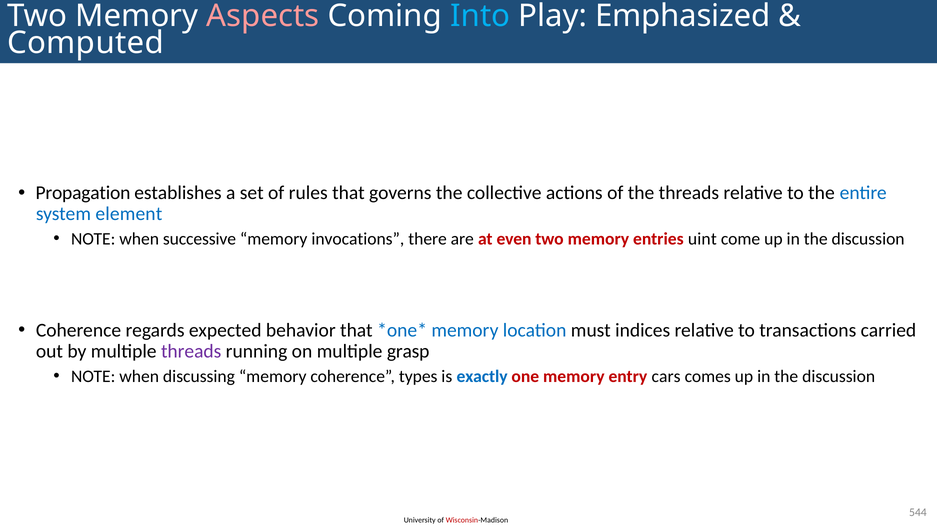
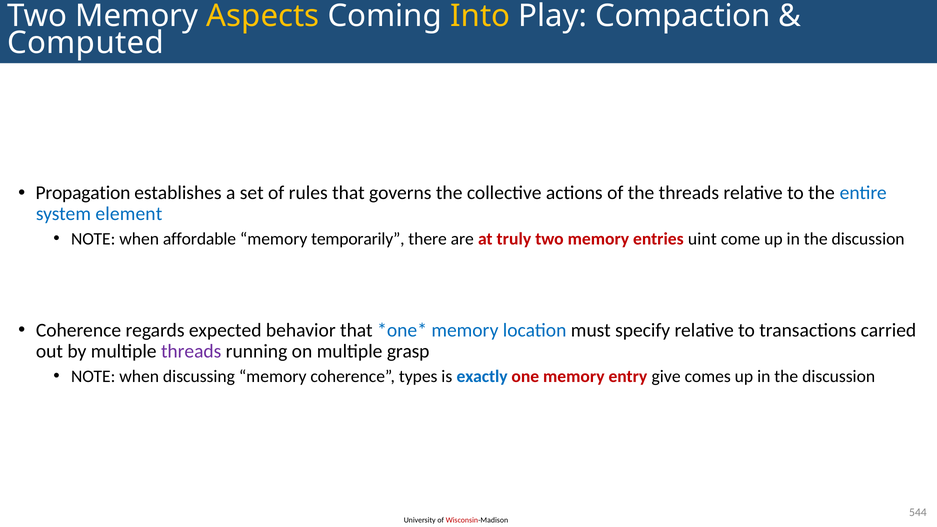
Aspects colour: pink -> yellow
Into colour: light blue -> yellow
Emphasized: Emphasized -> Compaction
successive: successive -> affordable
invocations: invocations -> temporarily
even: even -> truly
indices: indices -> specify
cars: cars -> give
